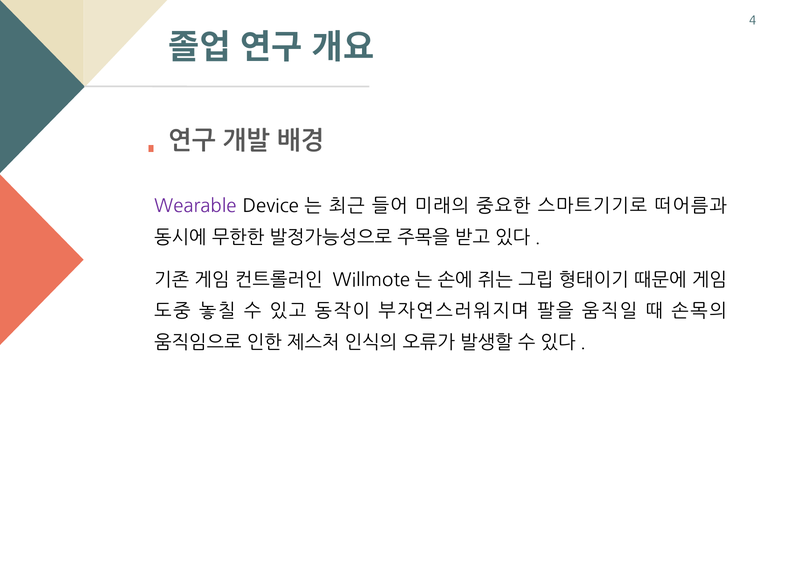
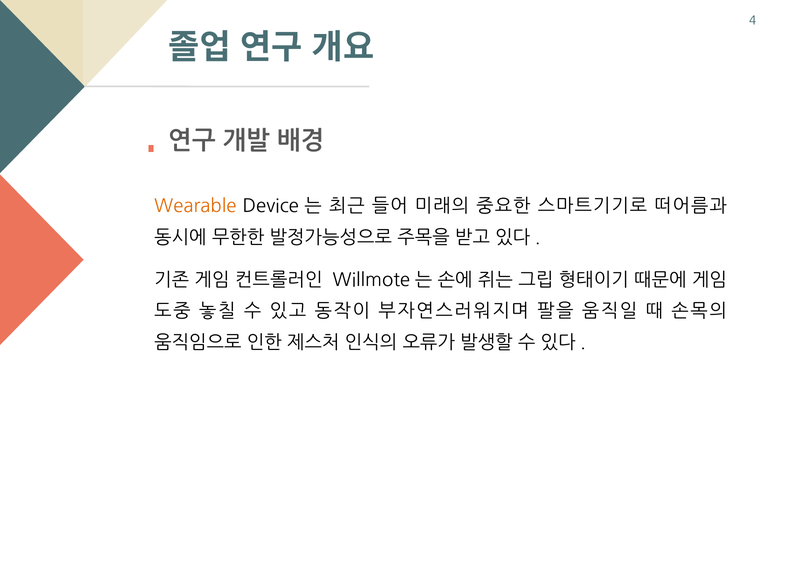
Wearable colour: purple -> orange
